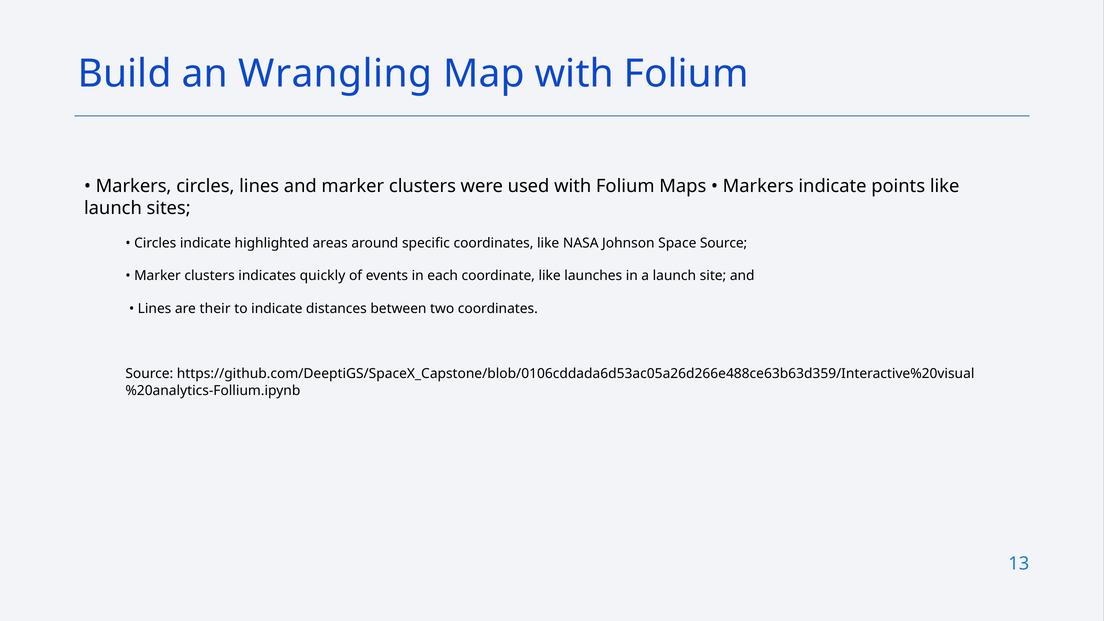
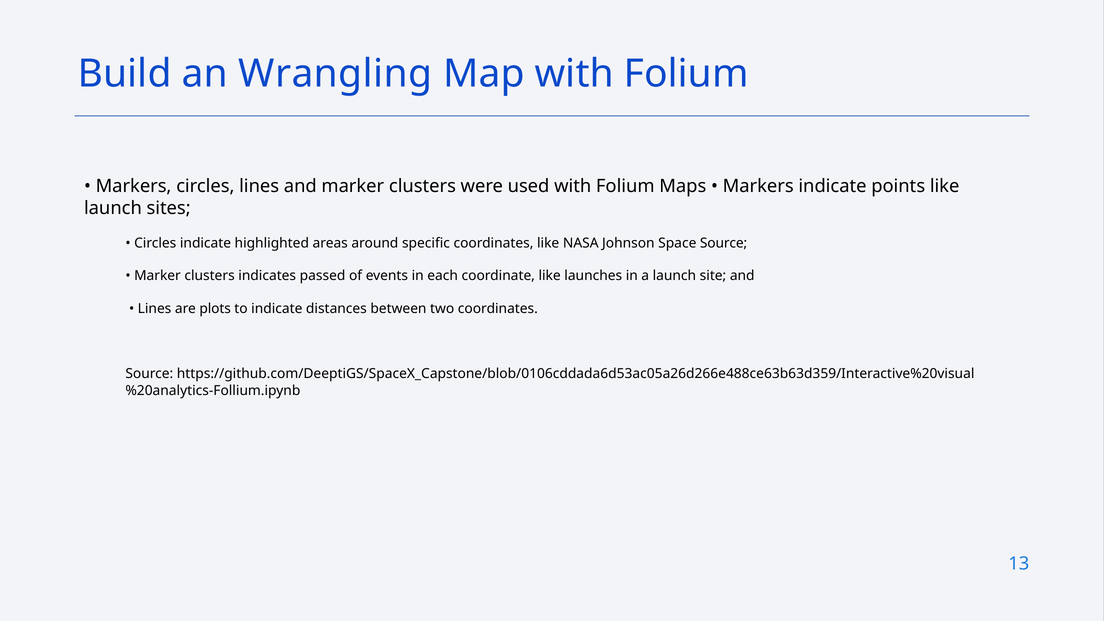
quickly: quickly -> passed
their: their -> plots
